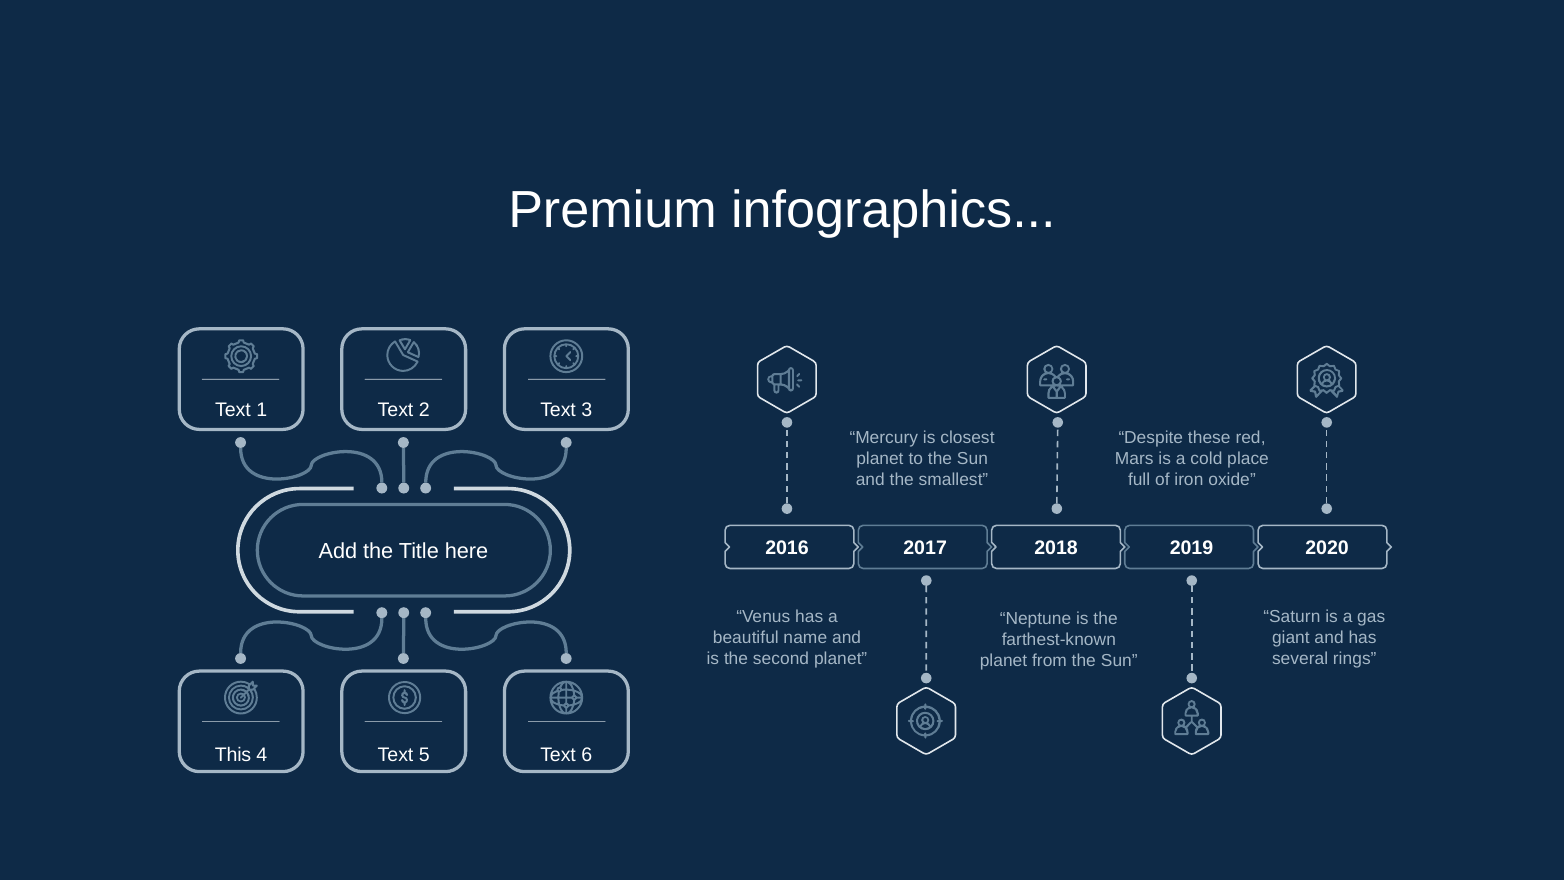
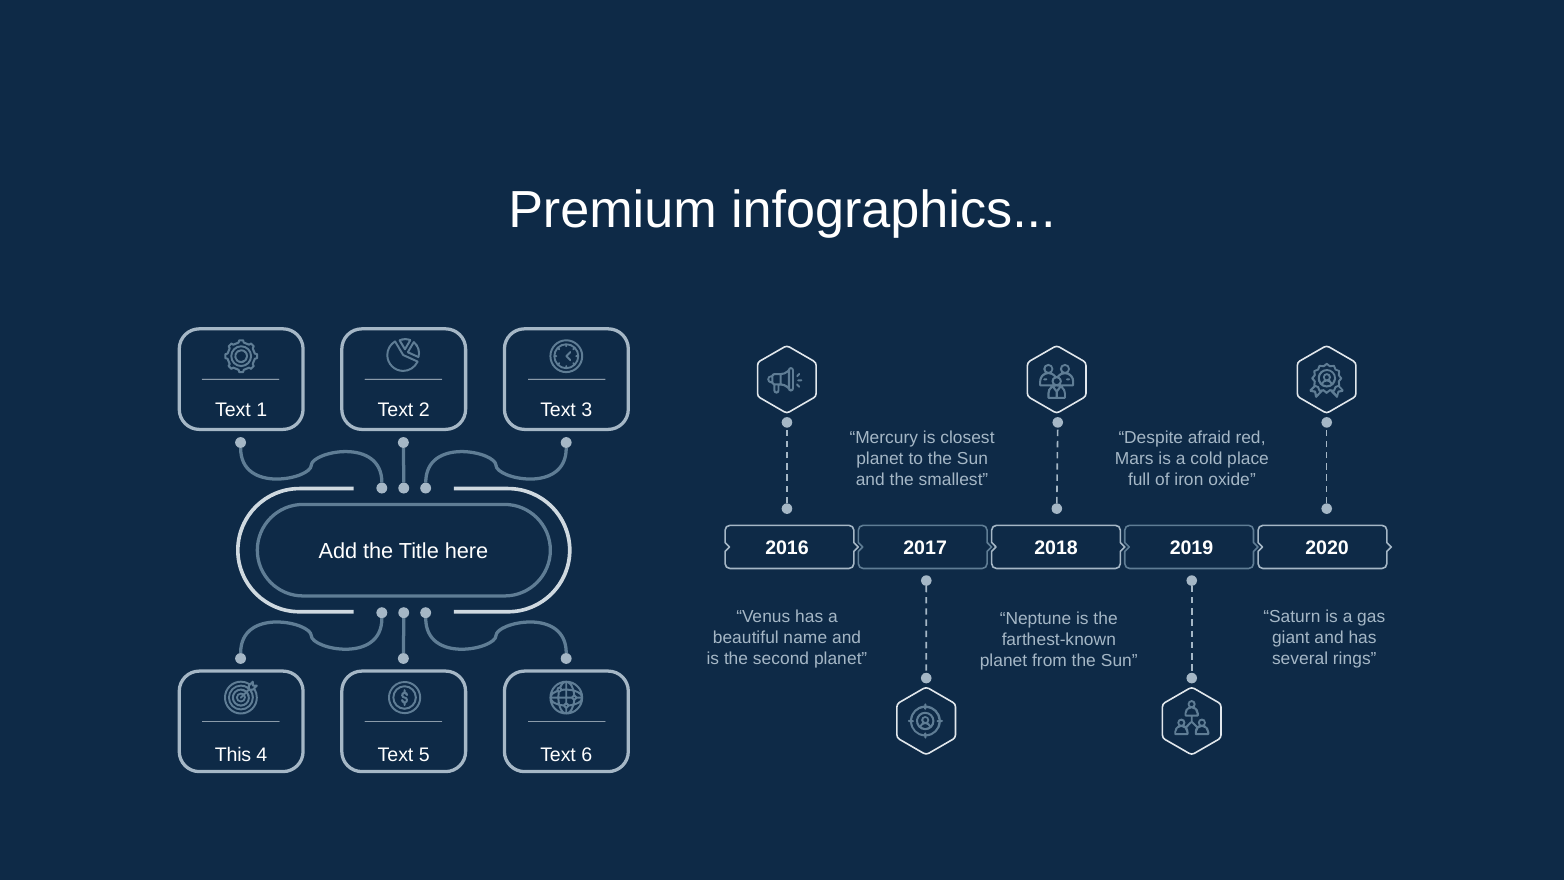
these: these -> afraid
